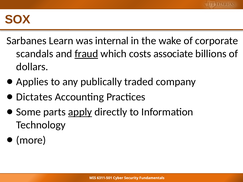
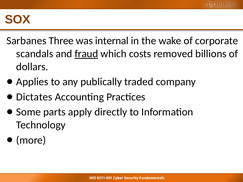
Learn: Learn -> Three
associate: associate -> removed
apply underline: present -> none
